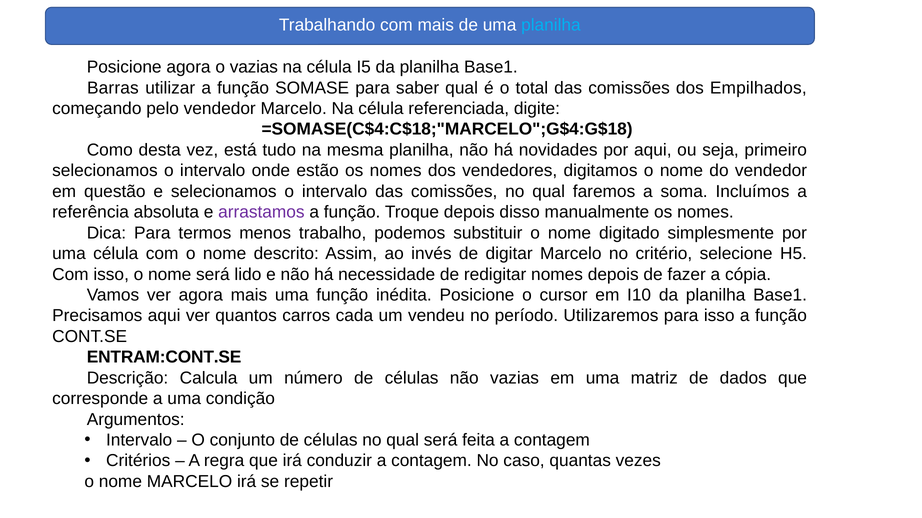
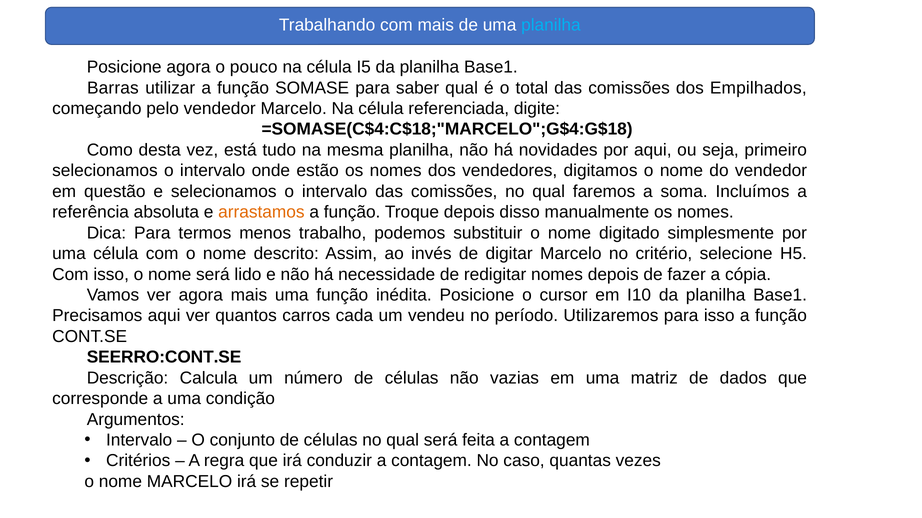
o vazias: vazias -> pouco
arrastamos colour: purple -> orange
ENTRAM:CONT.SE: ENTRAM:CONT.SE -> SEERRO:CONT.SE
